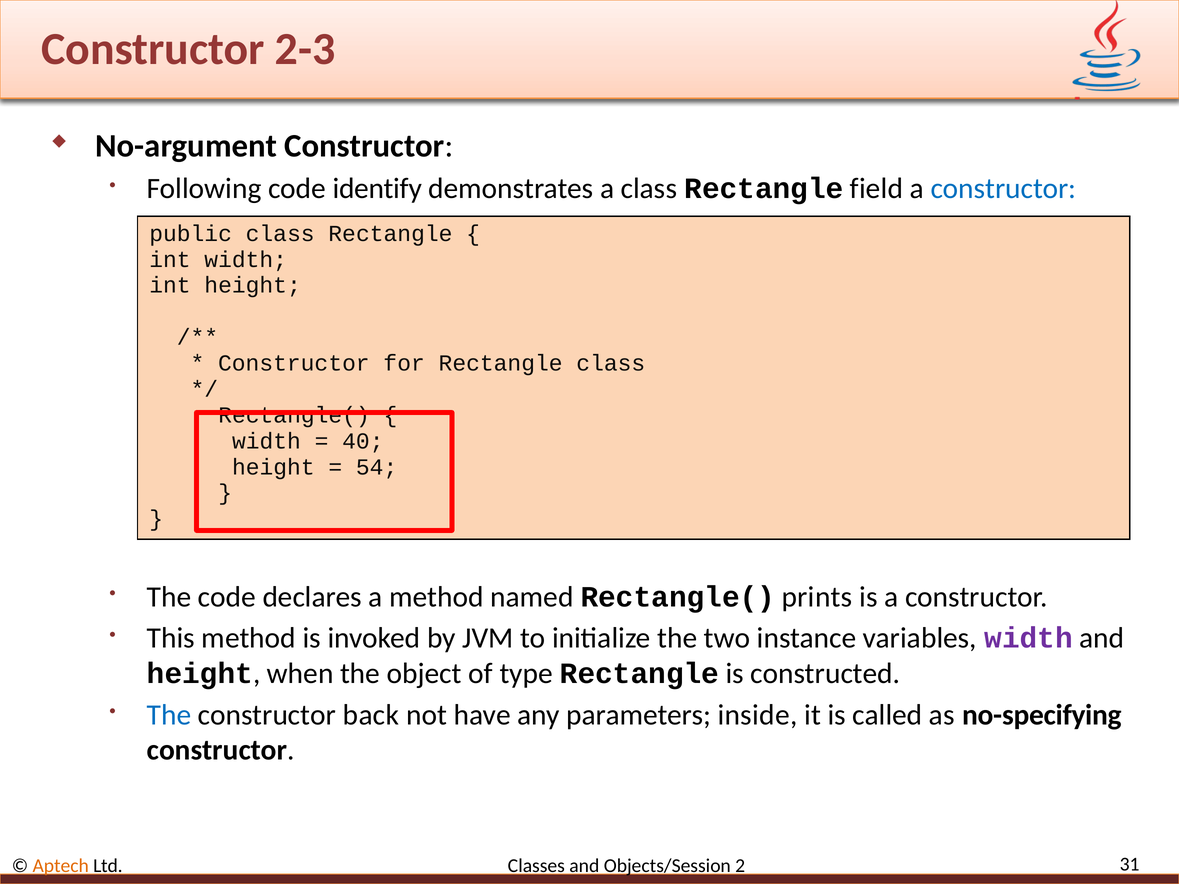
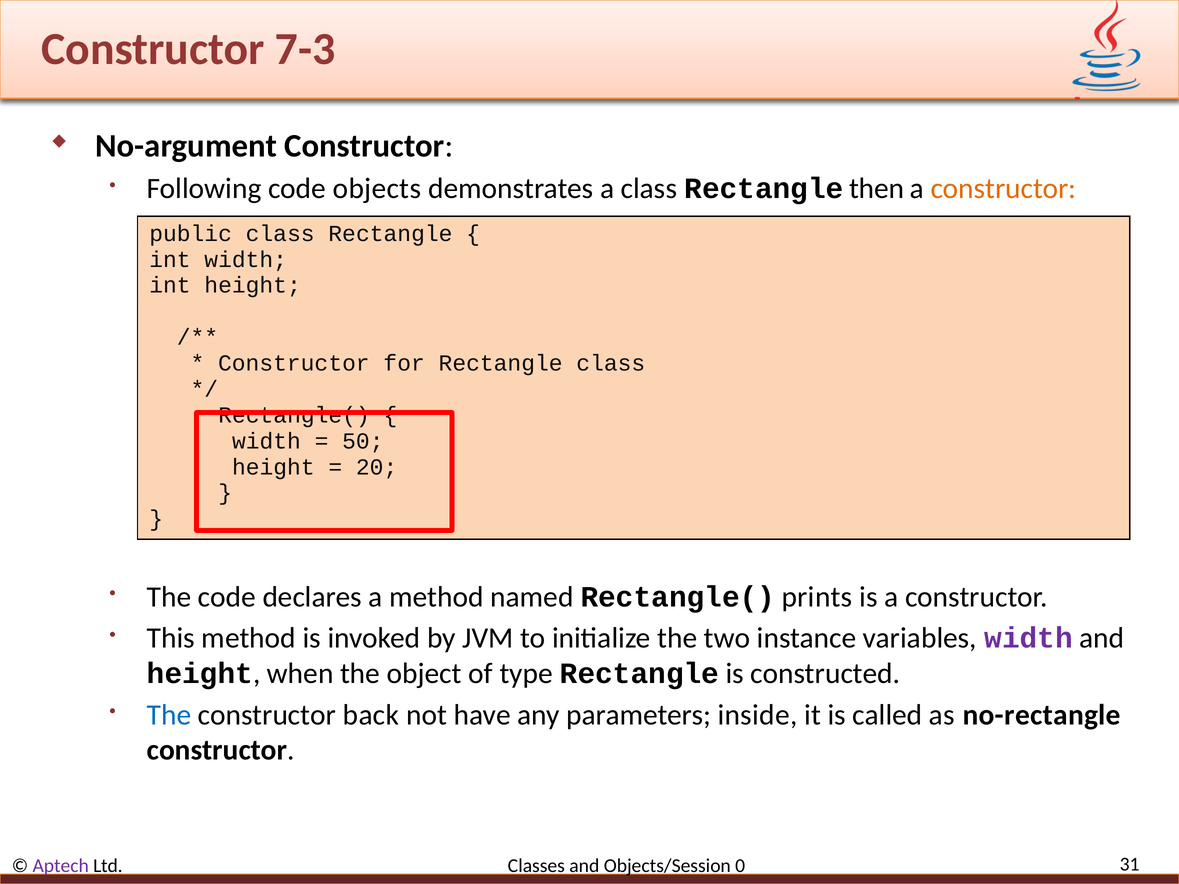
2-3: 2-3 -> 7-3
identify: identify -> objects
field: field -> then
constructor at (1003, 189) colour: blue -> orange
40: 40 -> 50
54: 54 -> 20
no-specifying: no-specifying -> no-rectangle
Aptech colour: orange -> purple
2: 2 -> 0
